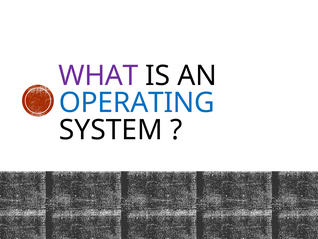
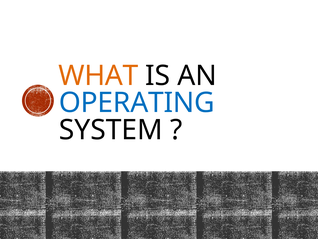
WHAT colour: purple -> orange
